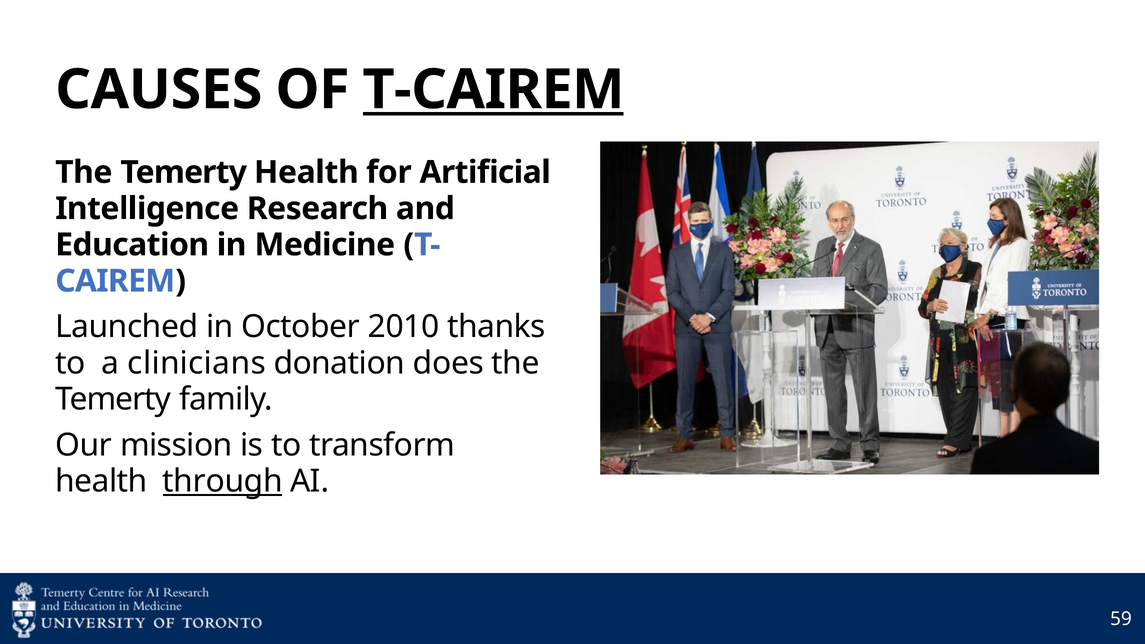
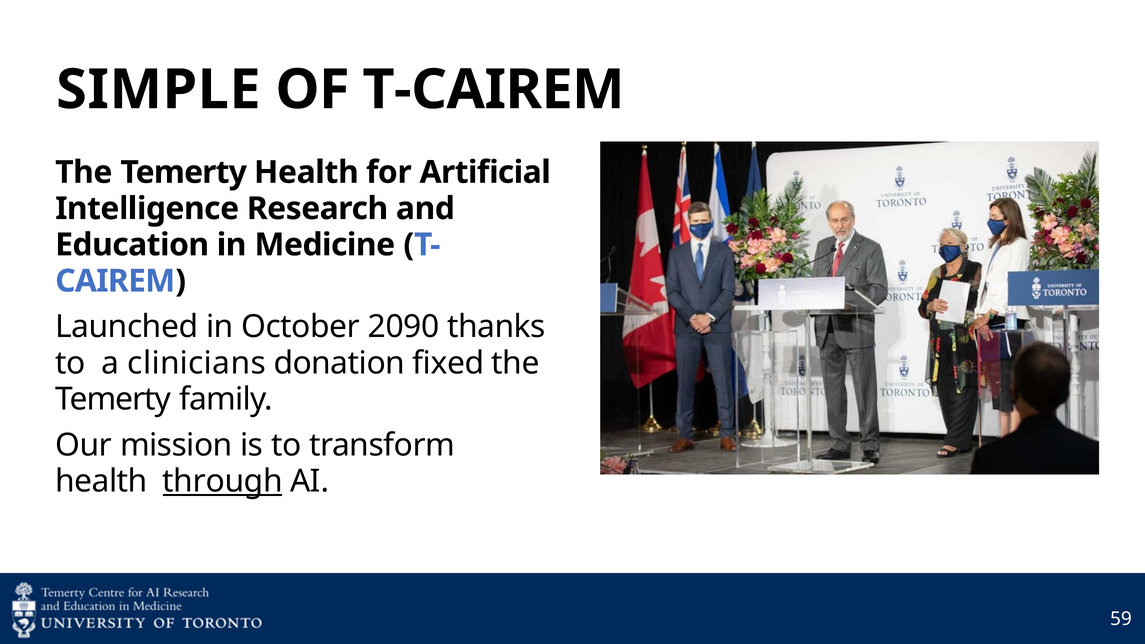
CAUSES: CAUSES -> SIMPLE
T-CAIREM underline: present -> none
2010: 2010 -> 2090
does: does -> fixed
